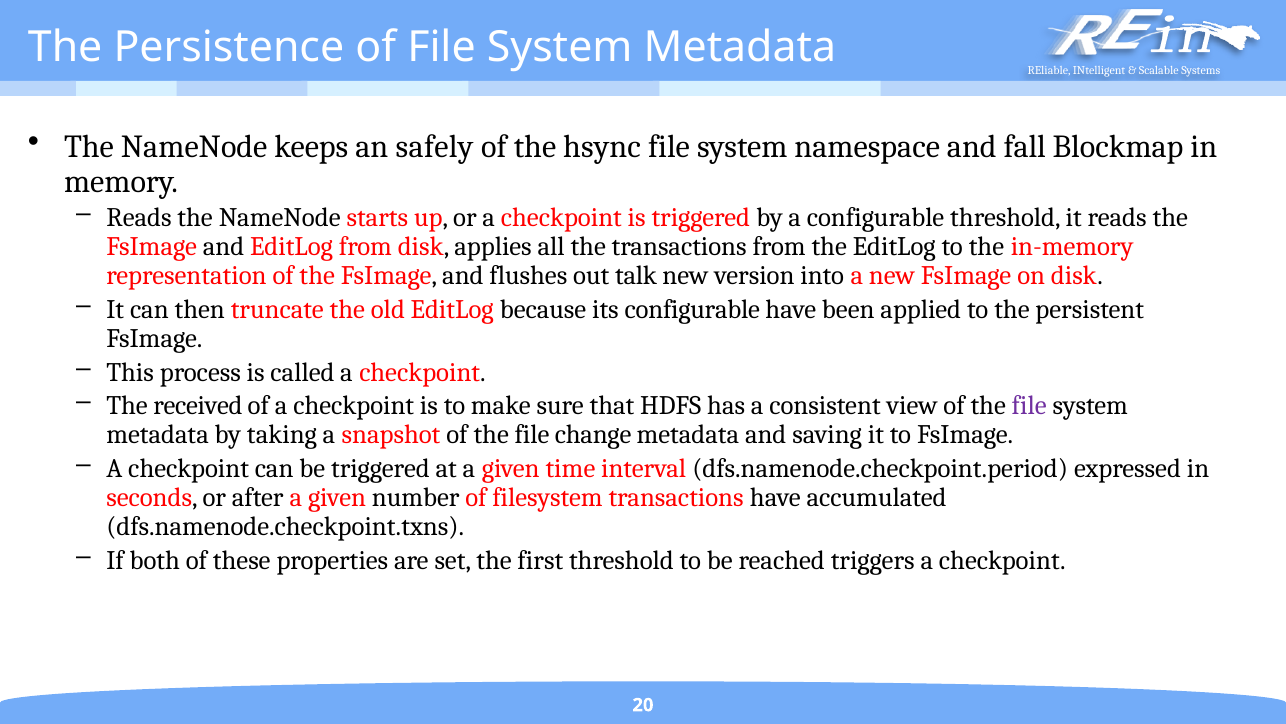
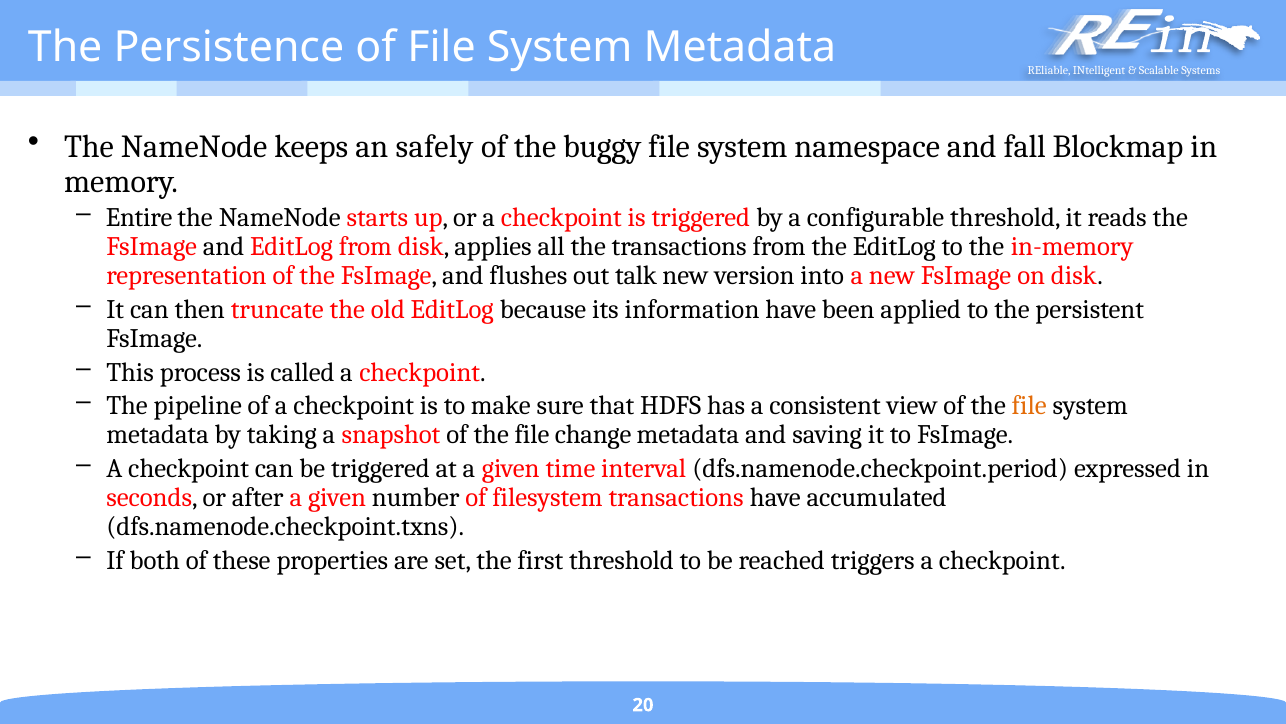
hsync: hsync -> buggy
Reads at (139, 217): Reads -> Entire
its configurable: configurable -> information
received: received -> pipeline
file at (1029, 406) colour: purple -> orange
